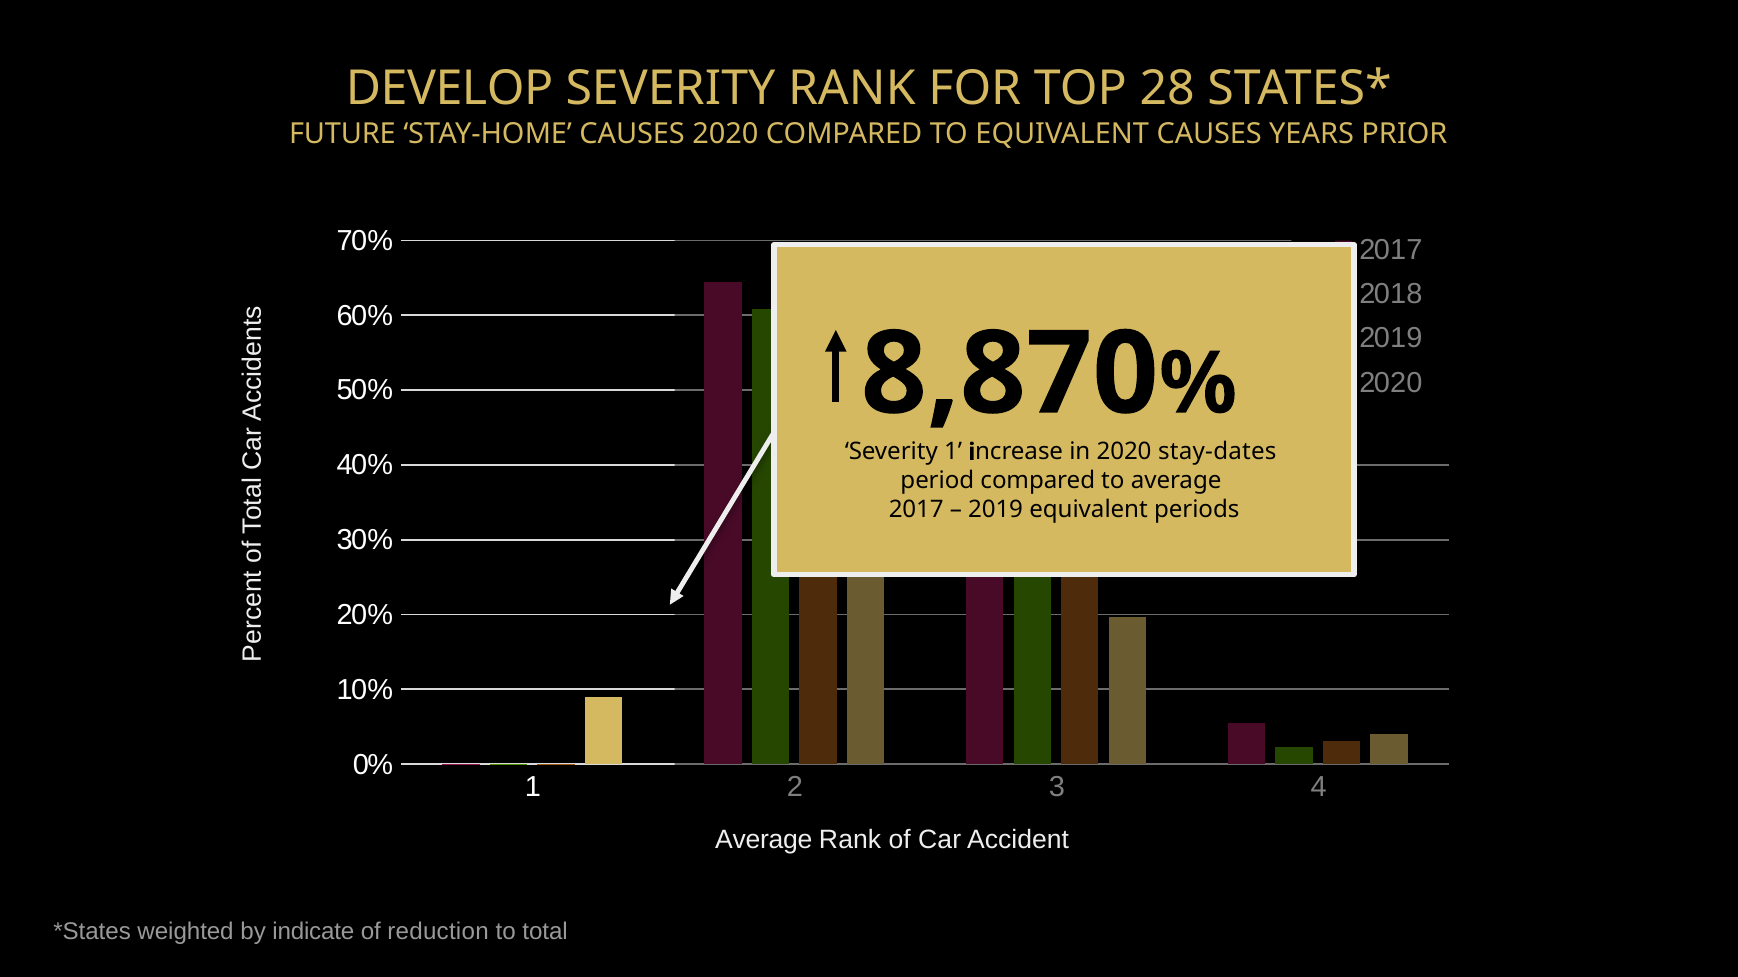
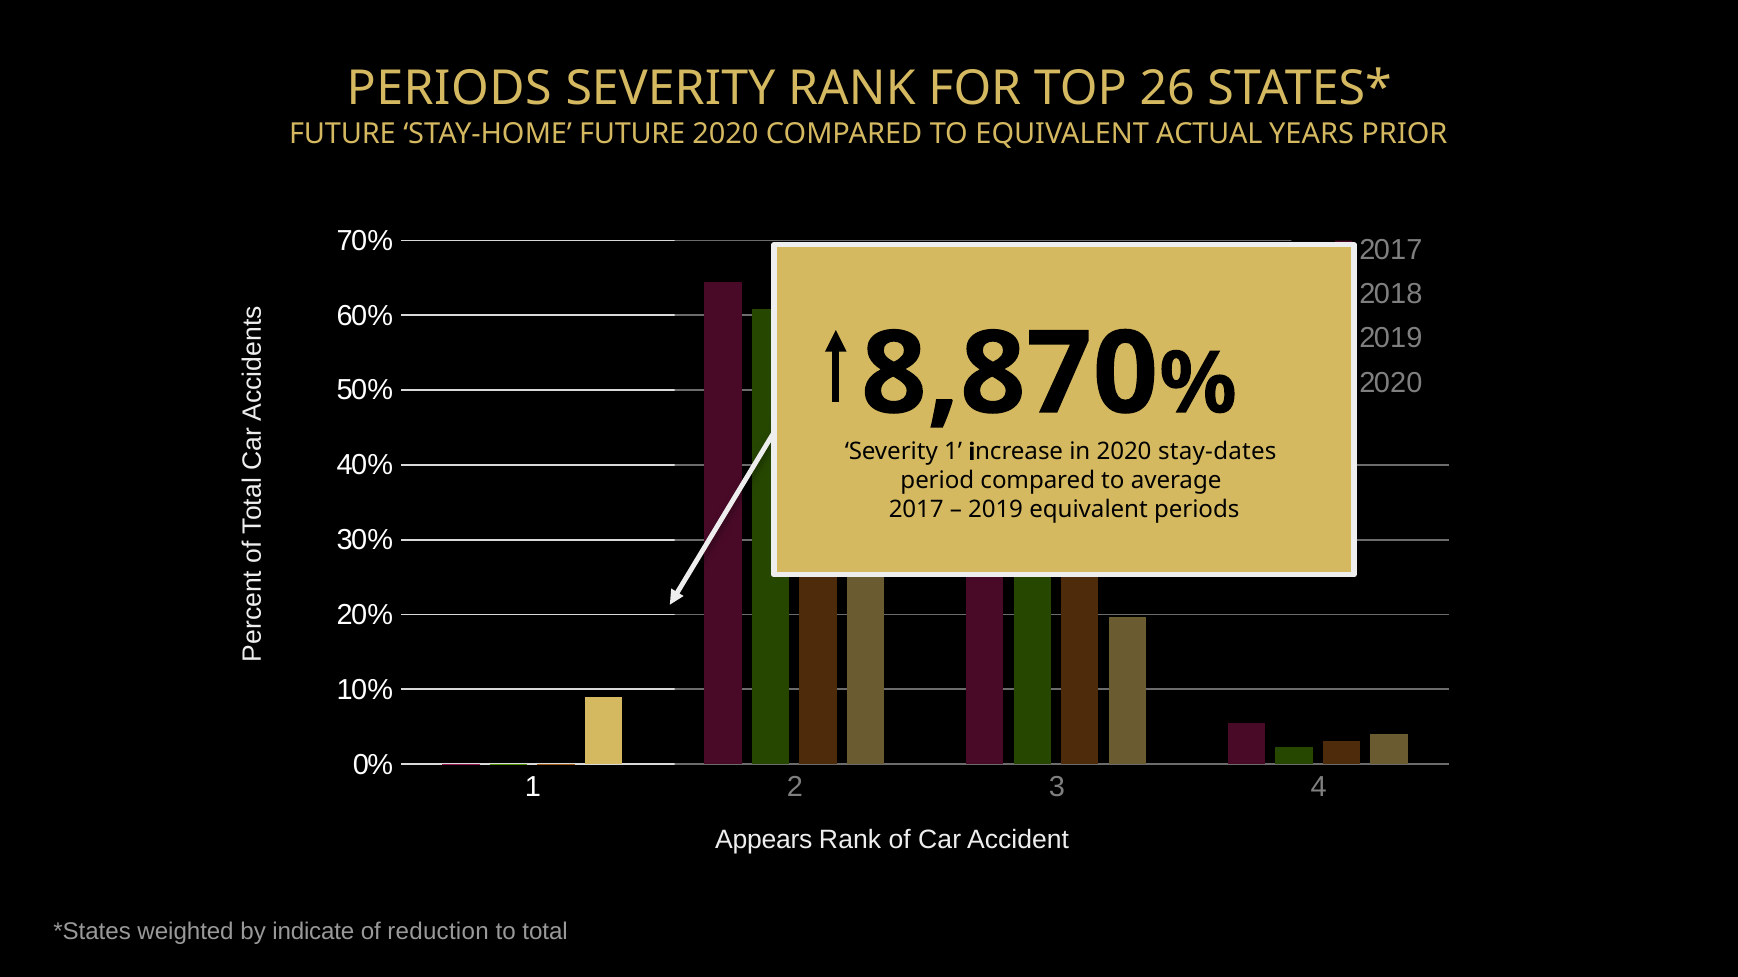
DEVELOP at (450, 89): DEVELOP -> PERIODS
28: 28 -> 26
STAY-HOME CAUSES: CAUSES -> FUTURE
EQUIVALENT CAUSES: CAUSES -> ACTUAL
Average at (764, 841): Average -> Appears
